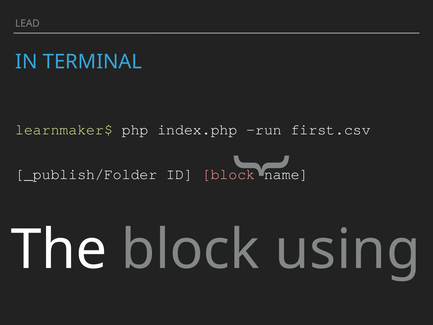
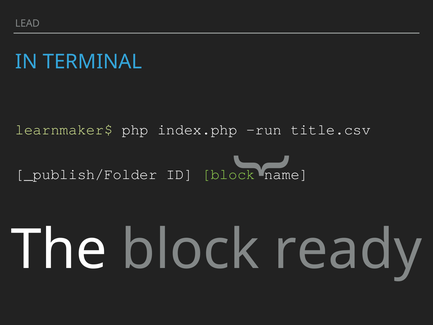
first.csv: first.csv -> title.csv
block at (228, 174) colour: pink -> light green
using: using -> ready
